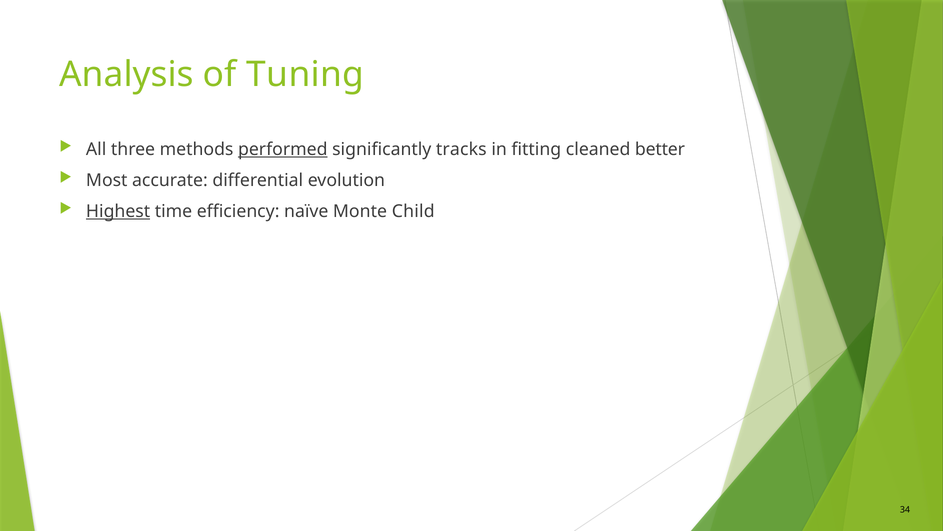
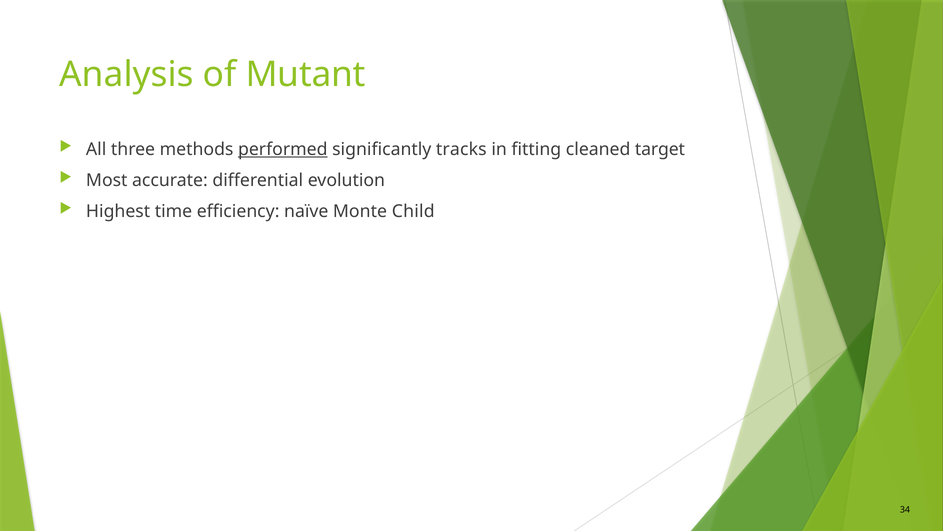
Tuning: Tuning -> Mutant
better: better -> target
Highest underline: present -> none
